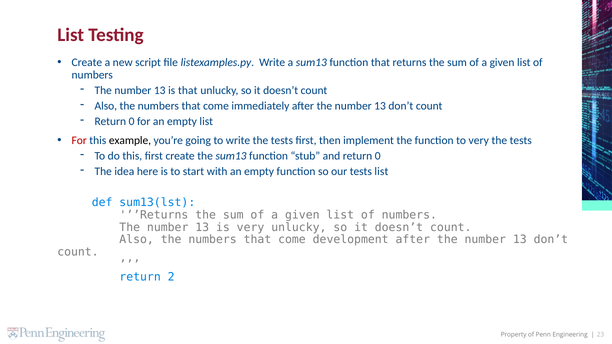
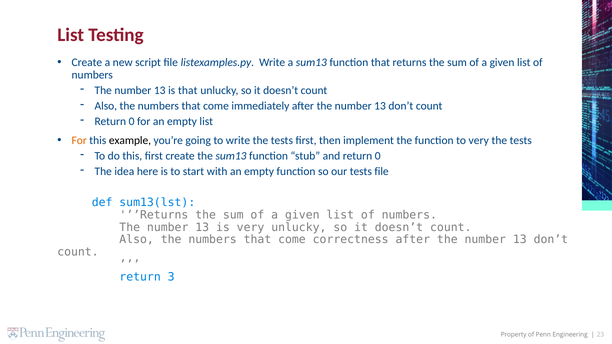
For at (79, 140) colour: red -> orange
tests list: list -> file
development: development -> correctness
2: 2 -> 3
